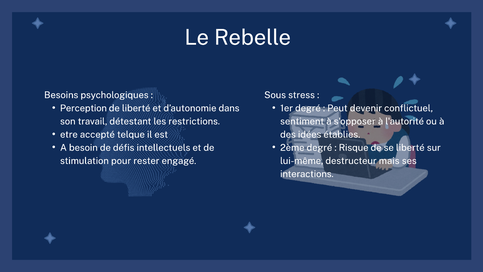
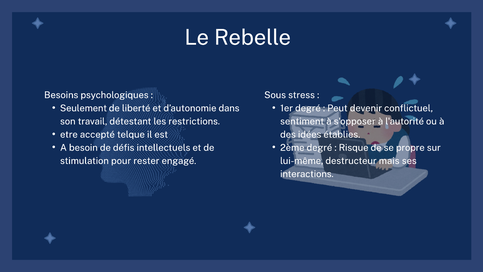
Perception: Perception -> Seulement
se liberté: liberté -> propre
